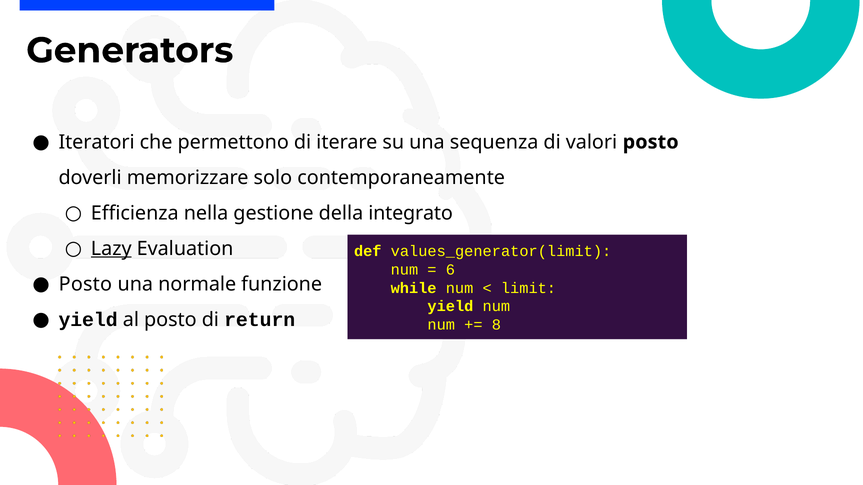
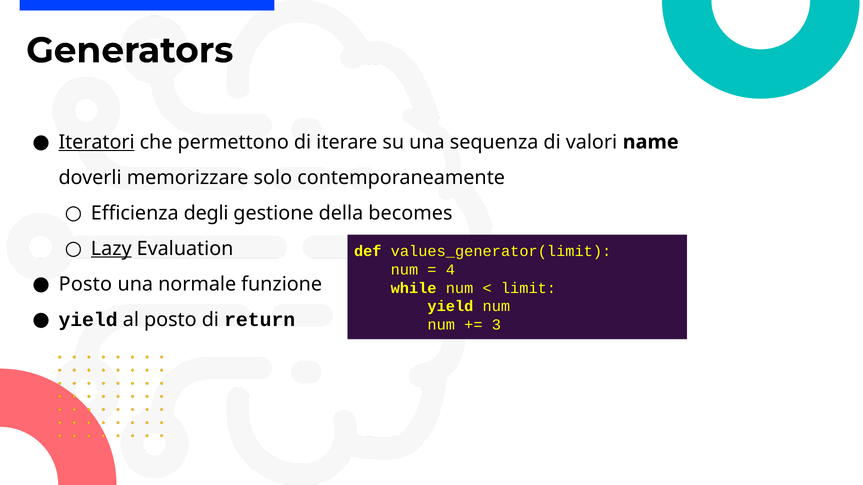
Iteratori underline: none -> present
valori posto: posto -> name
nella: nella -> degli
integrato: integrato -> becomes
6: 6 -> 4
8: 8 -> 3
